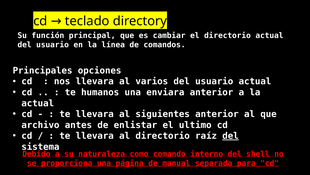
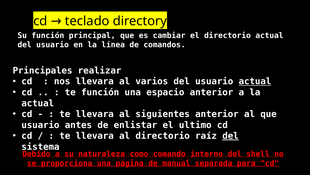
opciones: opciones -> realizar
actual at (255, 81) underline: none -> present
te humanos: humanos -> función
enviara: enviara -> espacio
archivo at (40, 125): archivo -> usuario
